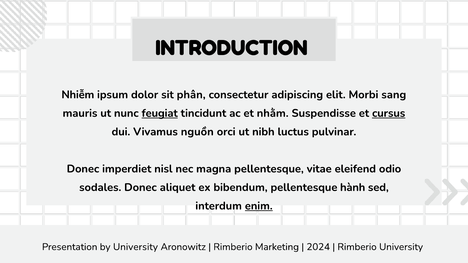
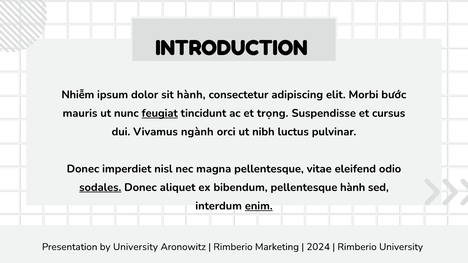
sit phân: phân -> hành
sang: sang -> bước
nhằm: nhằm -> trọng
cursus underline: present -> none
nguồn: nguồn -> ngành
sodales underline: none -> present
